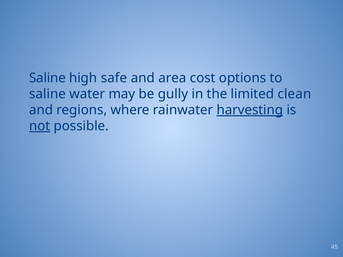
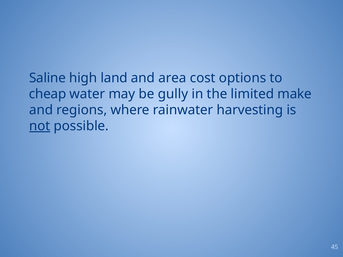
safe: safe -> land
saline at (47, 94): saline -> cheap
clean: clean -> make
harvesting underline: present -> none
